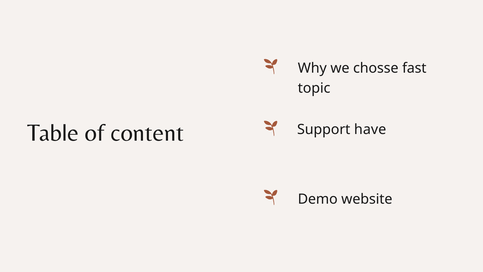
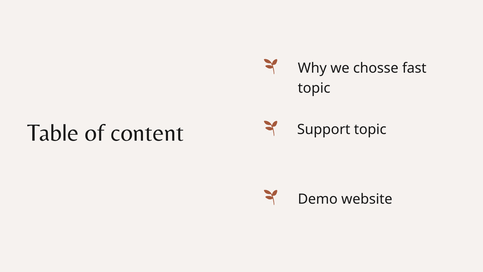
Support have: have -> topic
